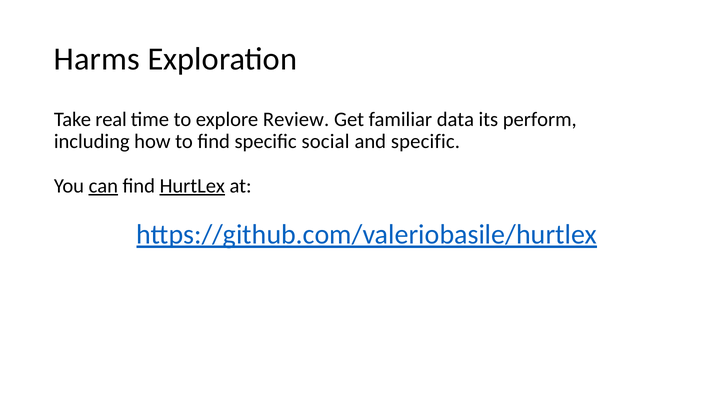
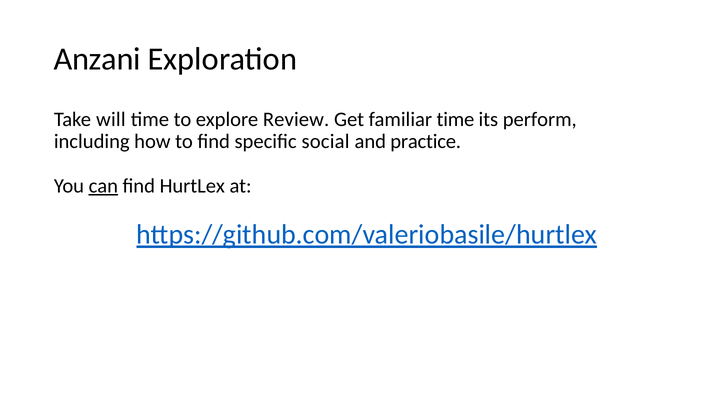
Harms: Harms -> Anzani
real: real -> will
familiar data: data -> time
and specific: specific -> practice
HurtLex underline: present -> none
